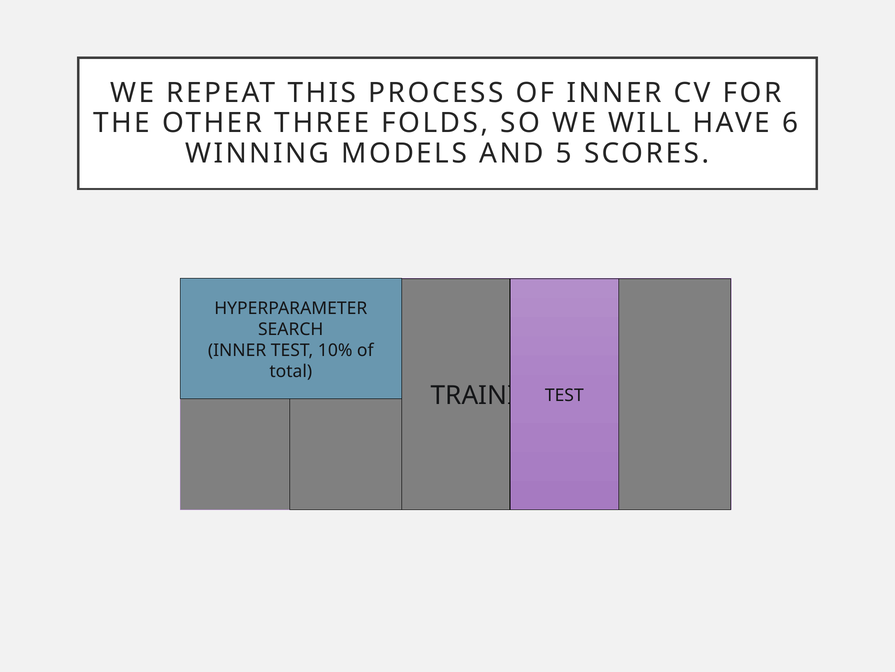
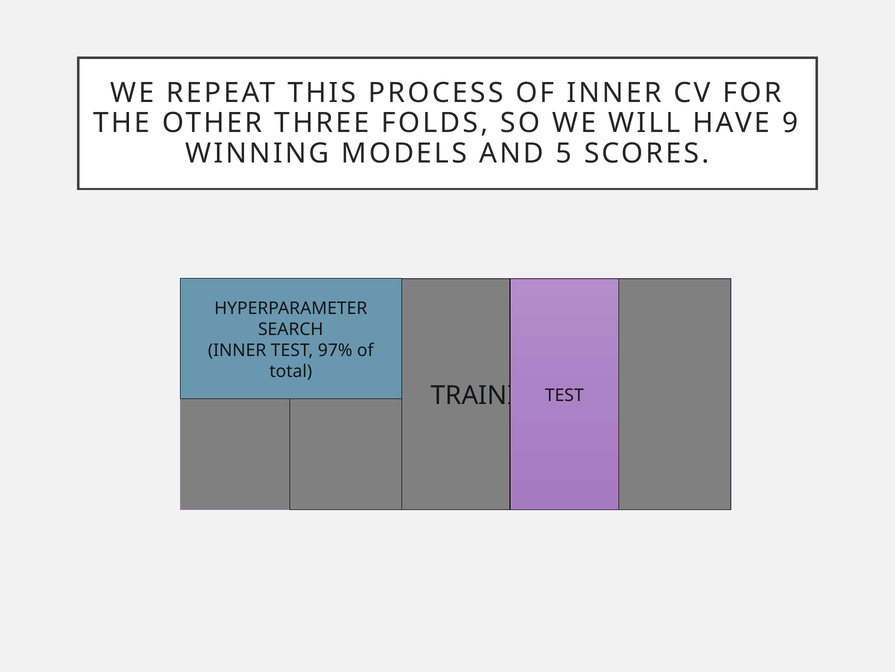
6: 6 -> 9
10%: 10% -> 97%
